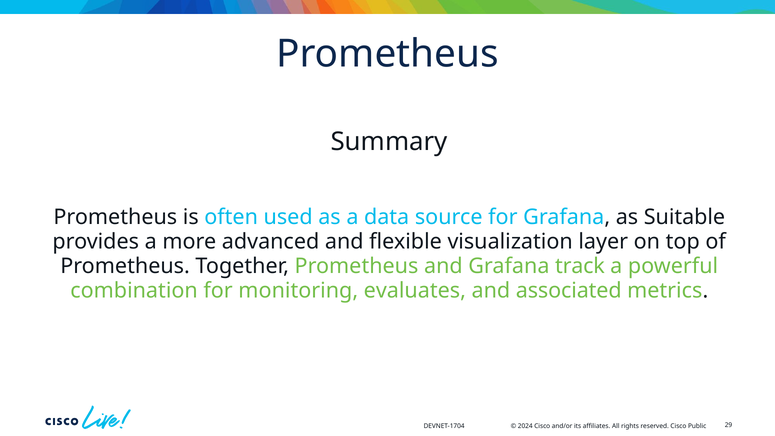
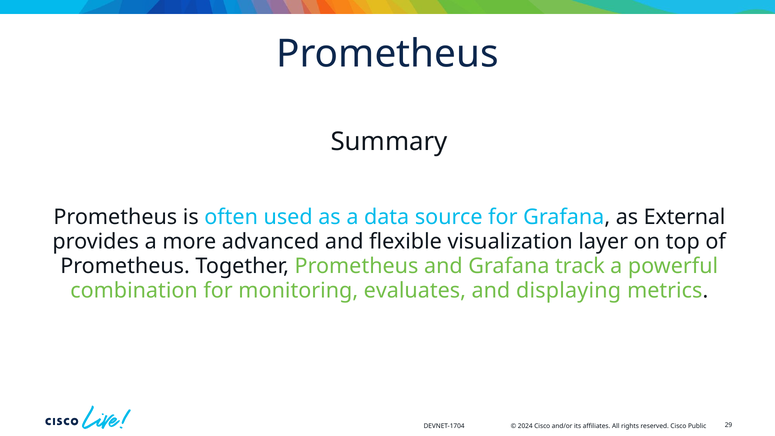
Suitable: Suitable -> External
associated: associated -> displaying
